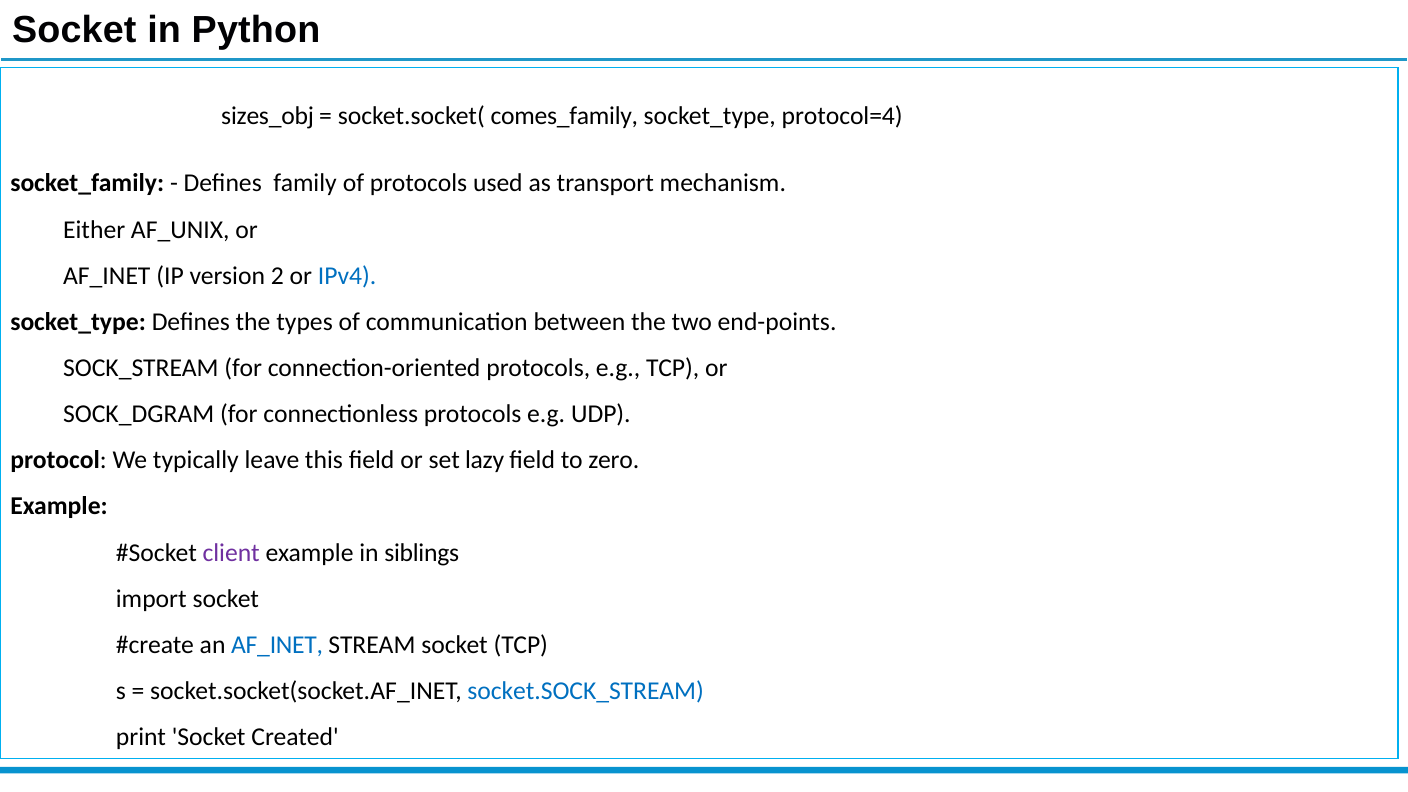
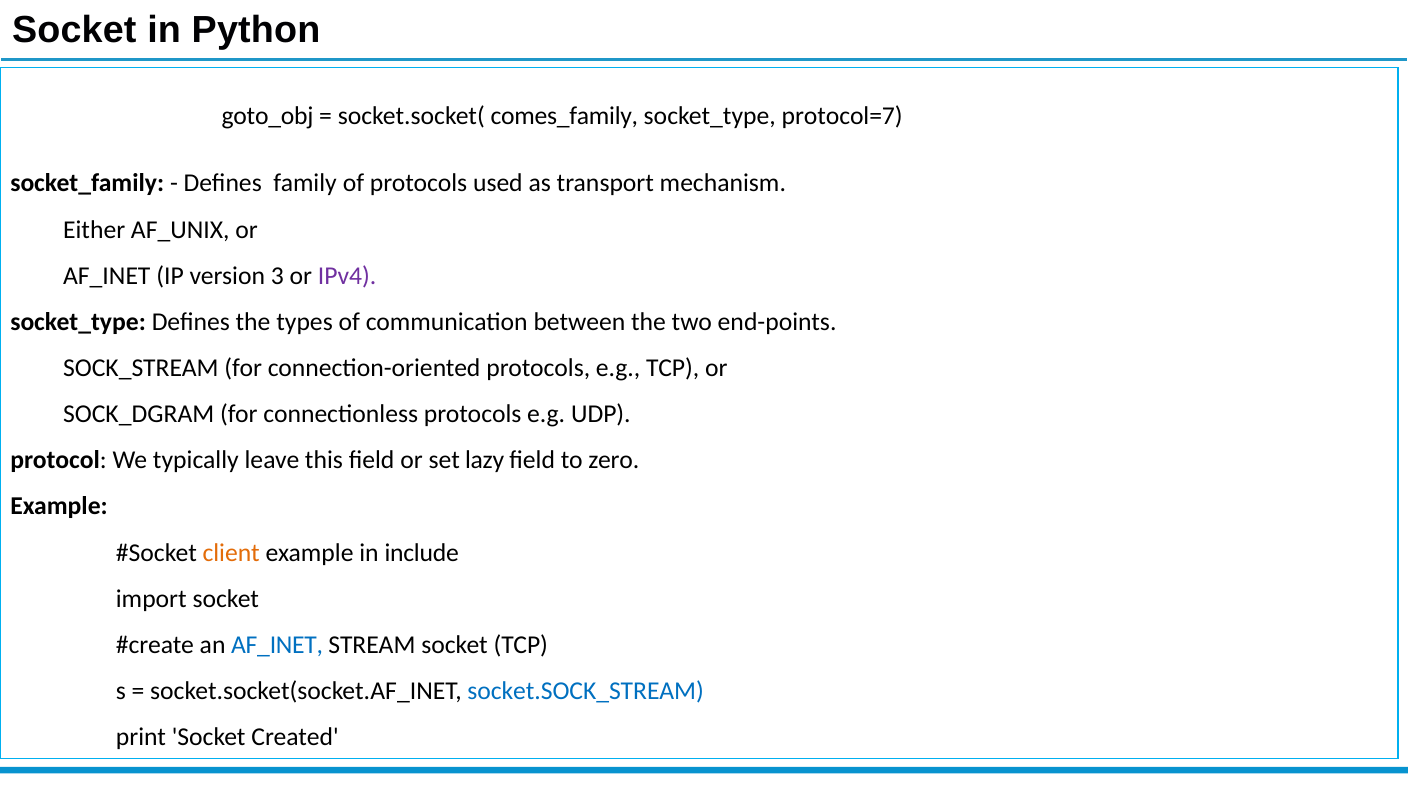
sizes_obj: sizes_obj -> goto_obj
protocol=4: protocol=4 -> protocol=7
2: 2 -> 3
IPv4 colour: blue -> purple
client colour: purple -> orange
siblings: siblings -> include
